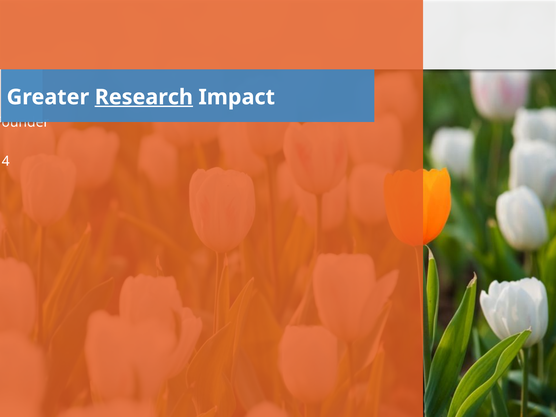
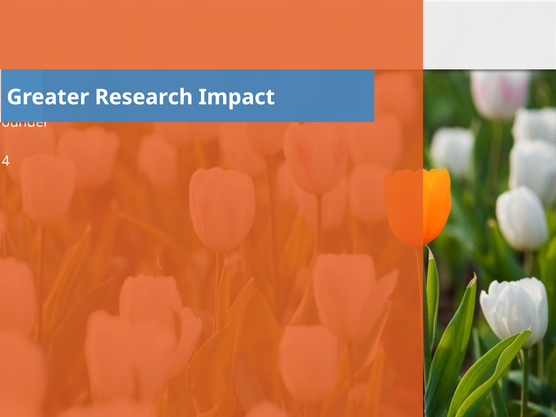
Research underline: present -> none
